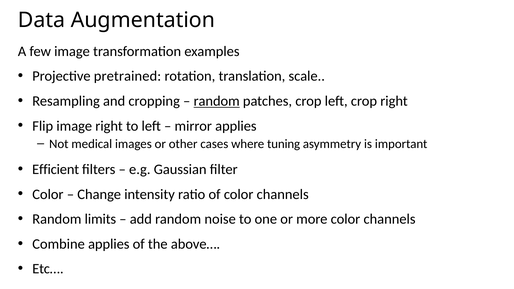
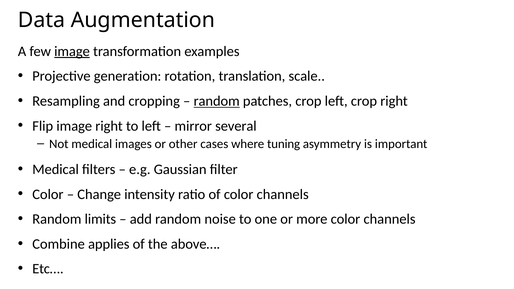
image at (72, 51) underline: none -> present
pretrained: pretrained -> generation
mirror applies: applies -> several
Efficient at (56, 169): Efficient -> Medical
